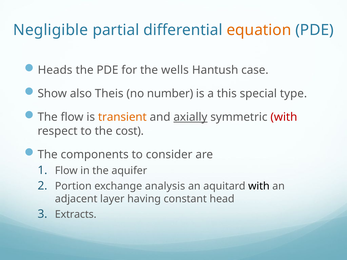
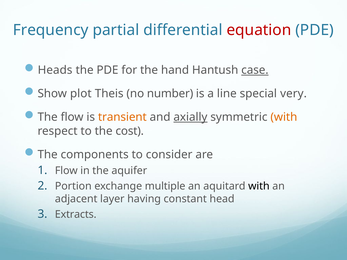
Negligible: Negligible -> Frequency
equation colour: orange -> red
wells: wells -> hand
case underline: none -> present
also: also -> plot
this: this -> line
type: type -> very
with at (284, 117) colour: red -> orange
analysis: analysis -> multiple
